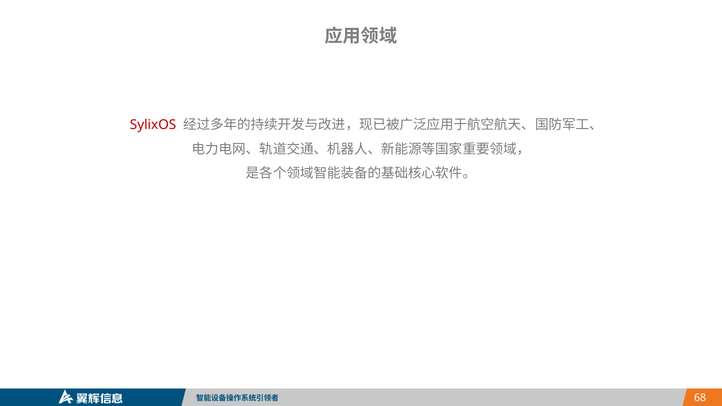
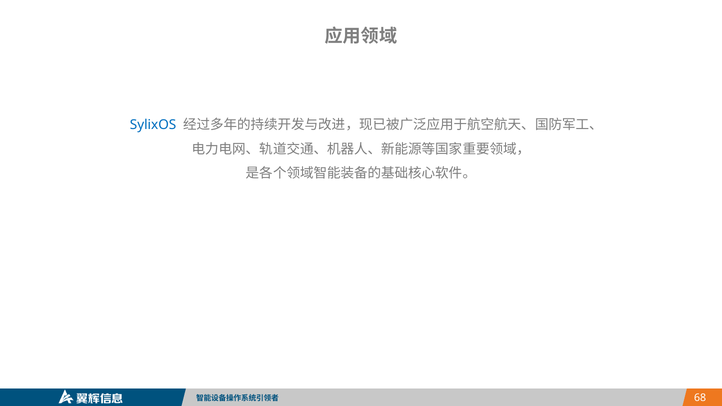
SylixOS colour: red -> blue
